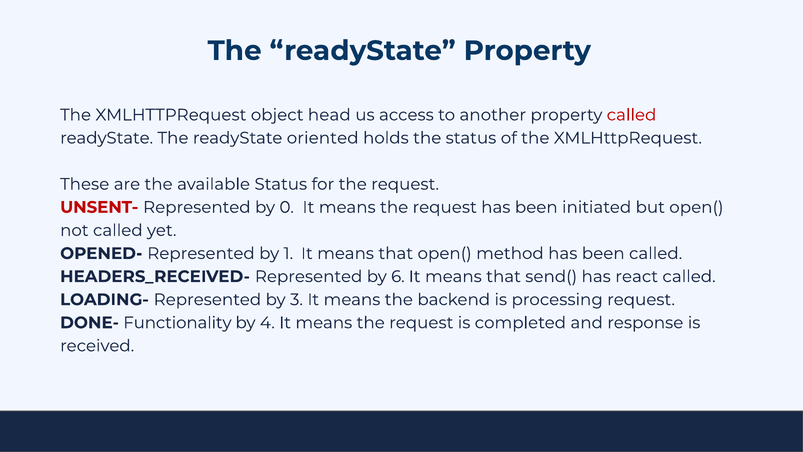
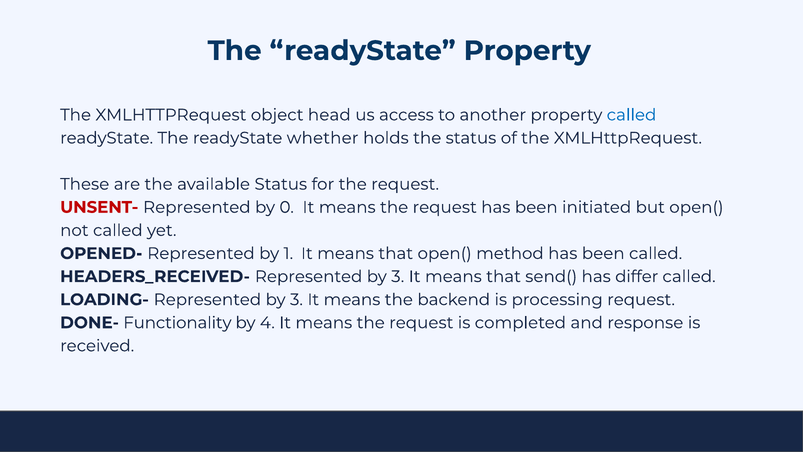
called at (632, 115) colour: red -> blue
oriented: oriented -> whether
HEADERS_RECEIVED- Represented by 6: 6 -> 3
react: react -> differ
